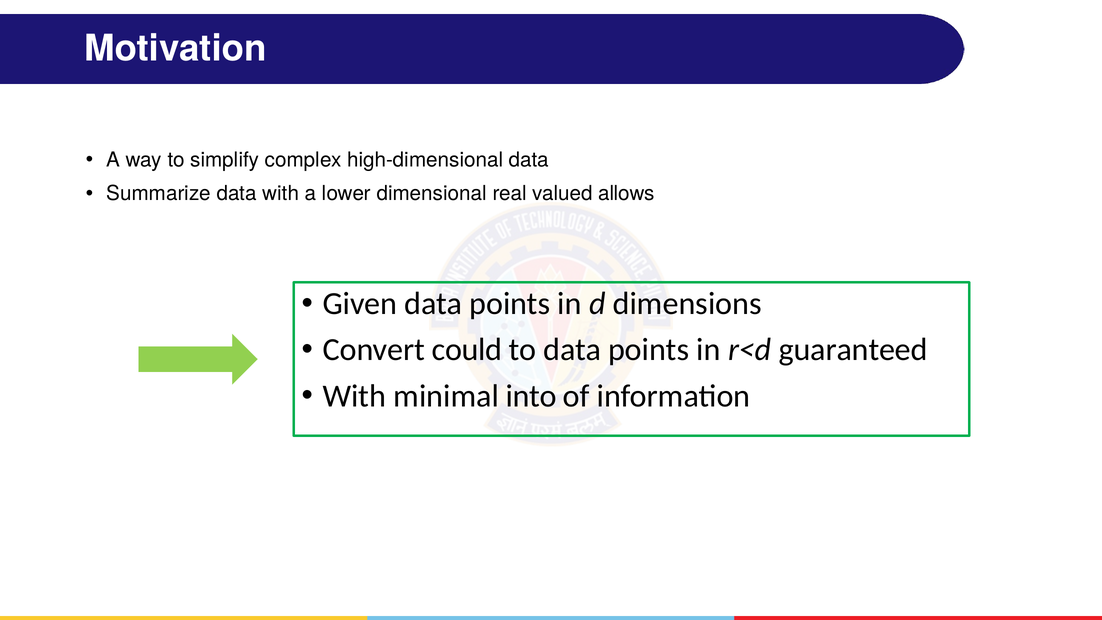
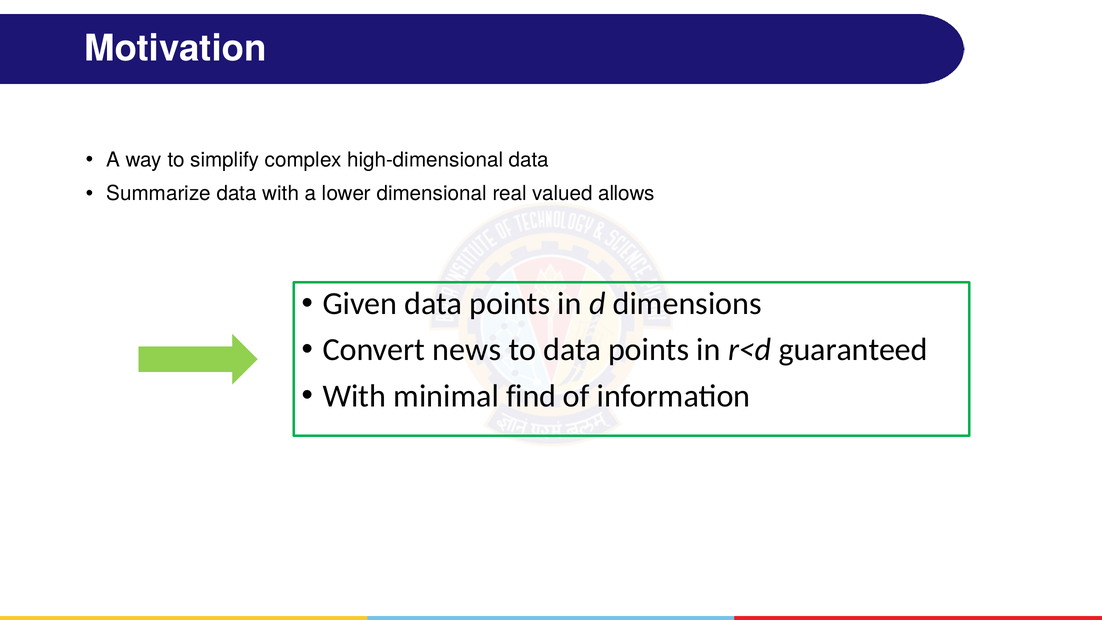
could: could -> news
into: into -> find
